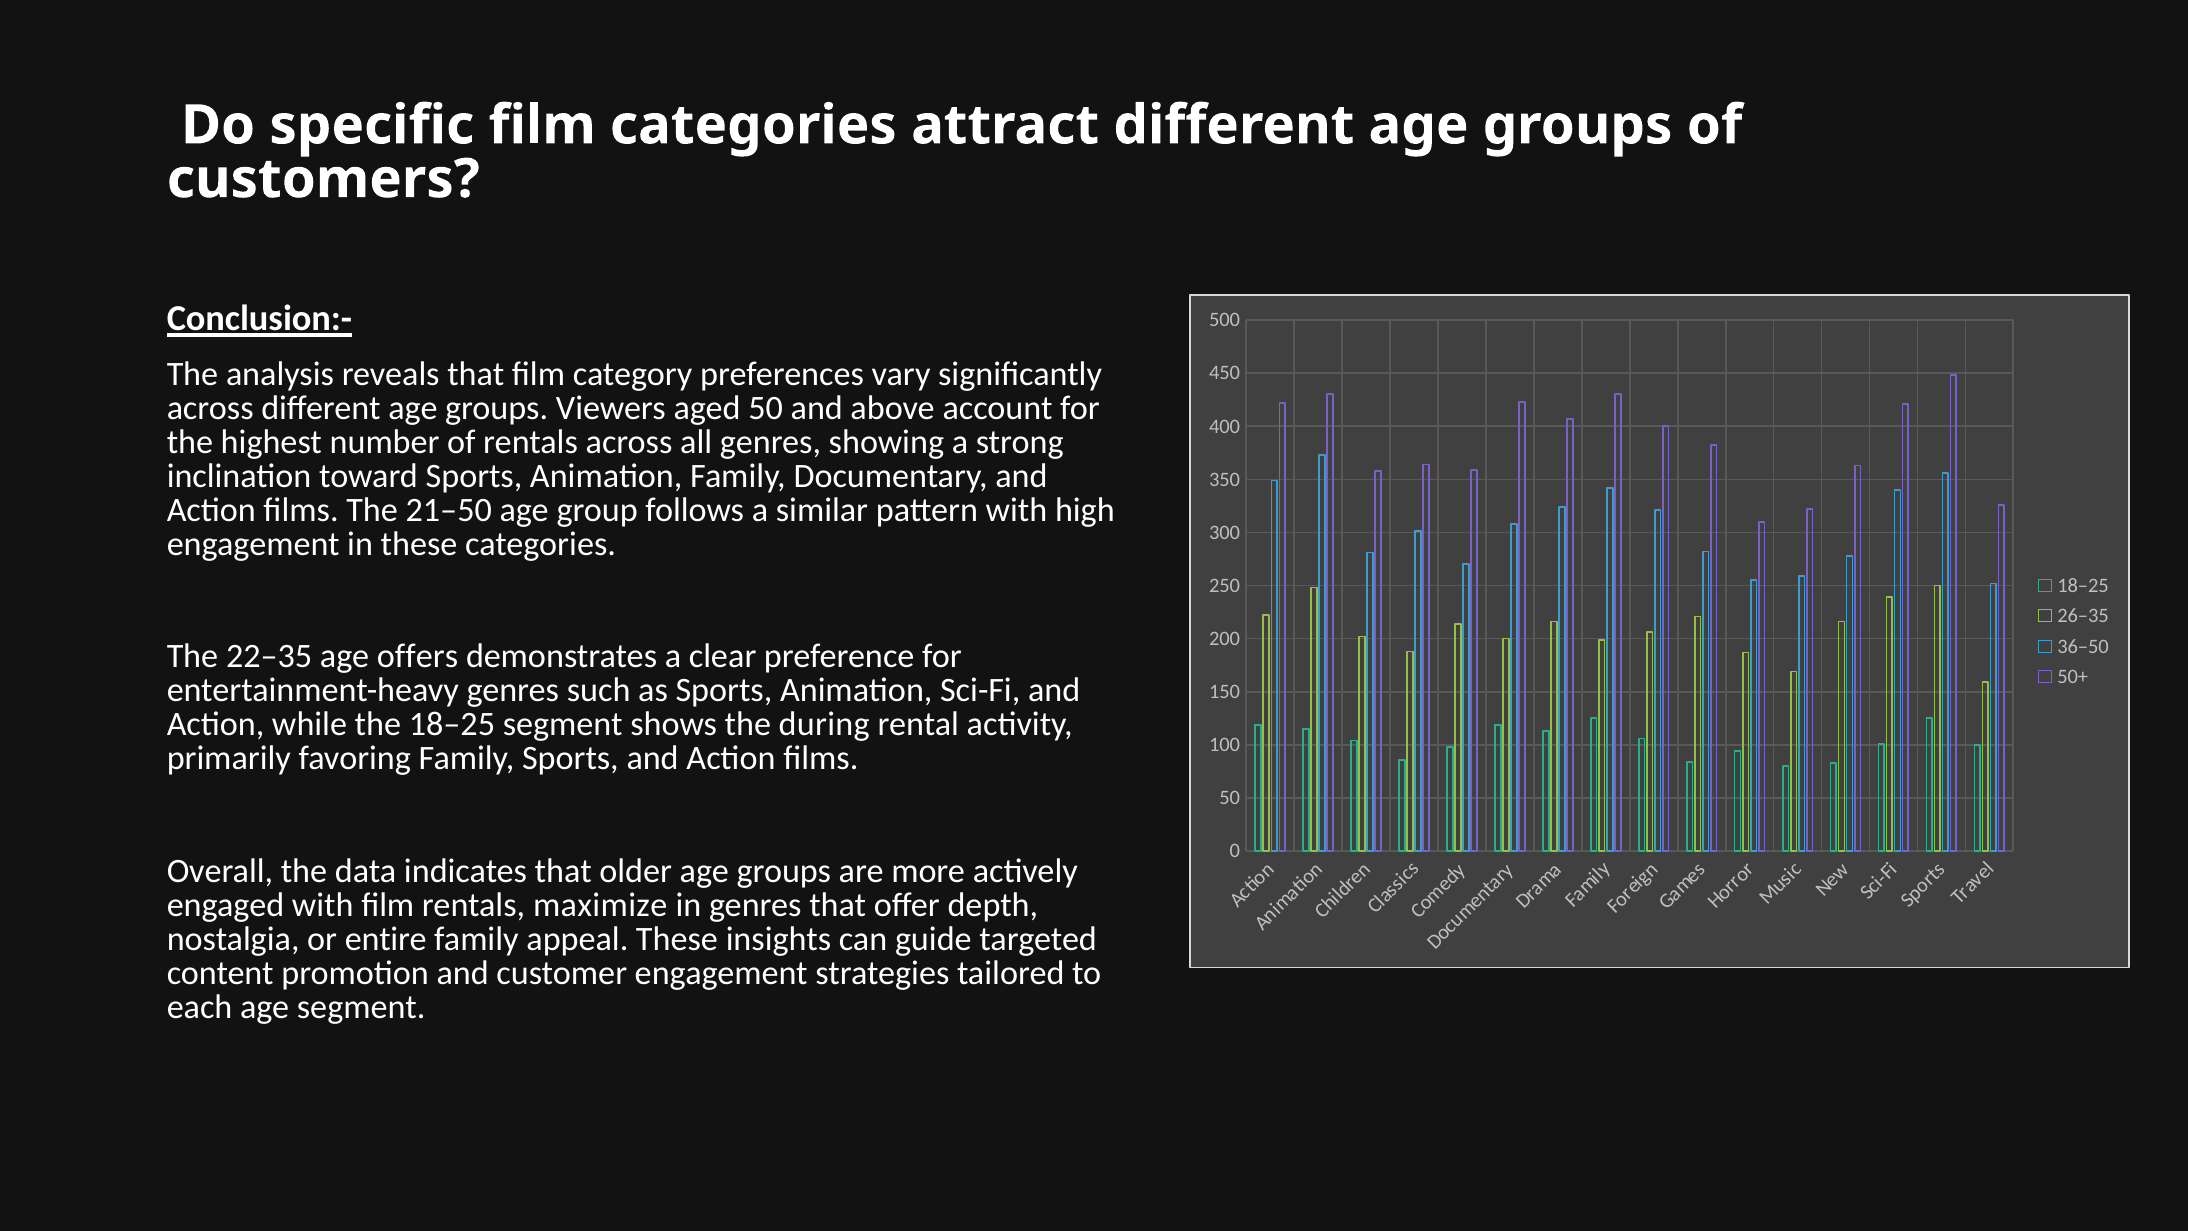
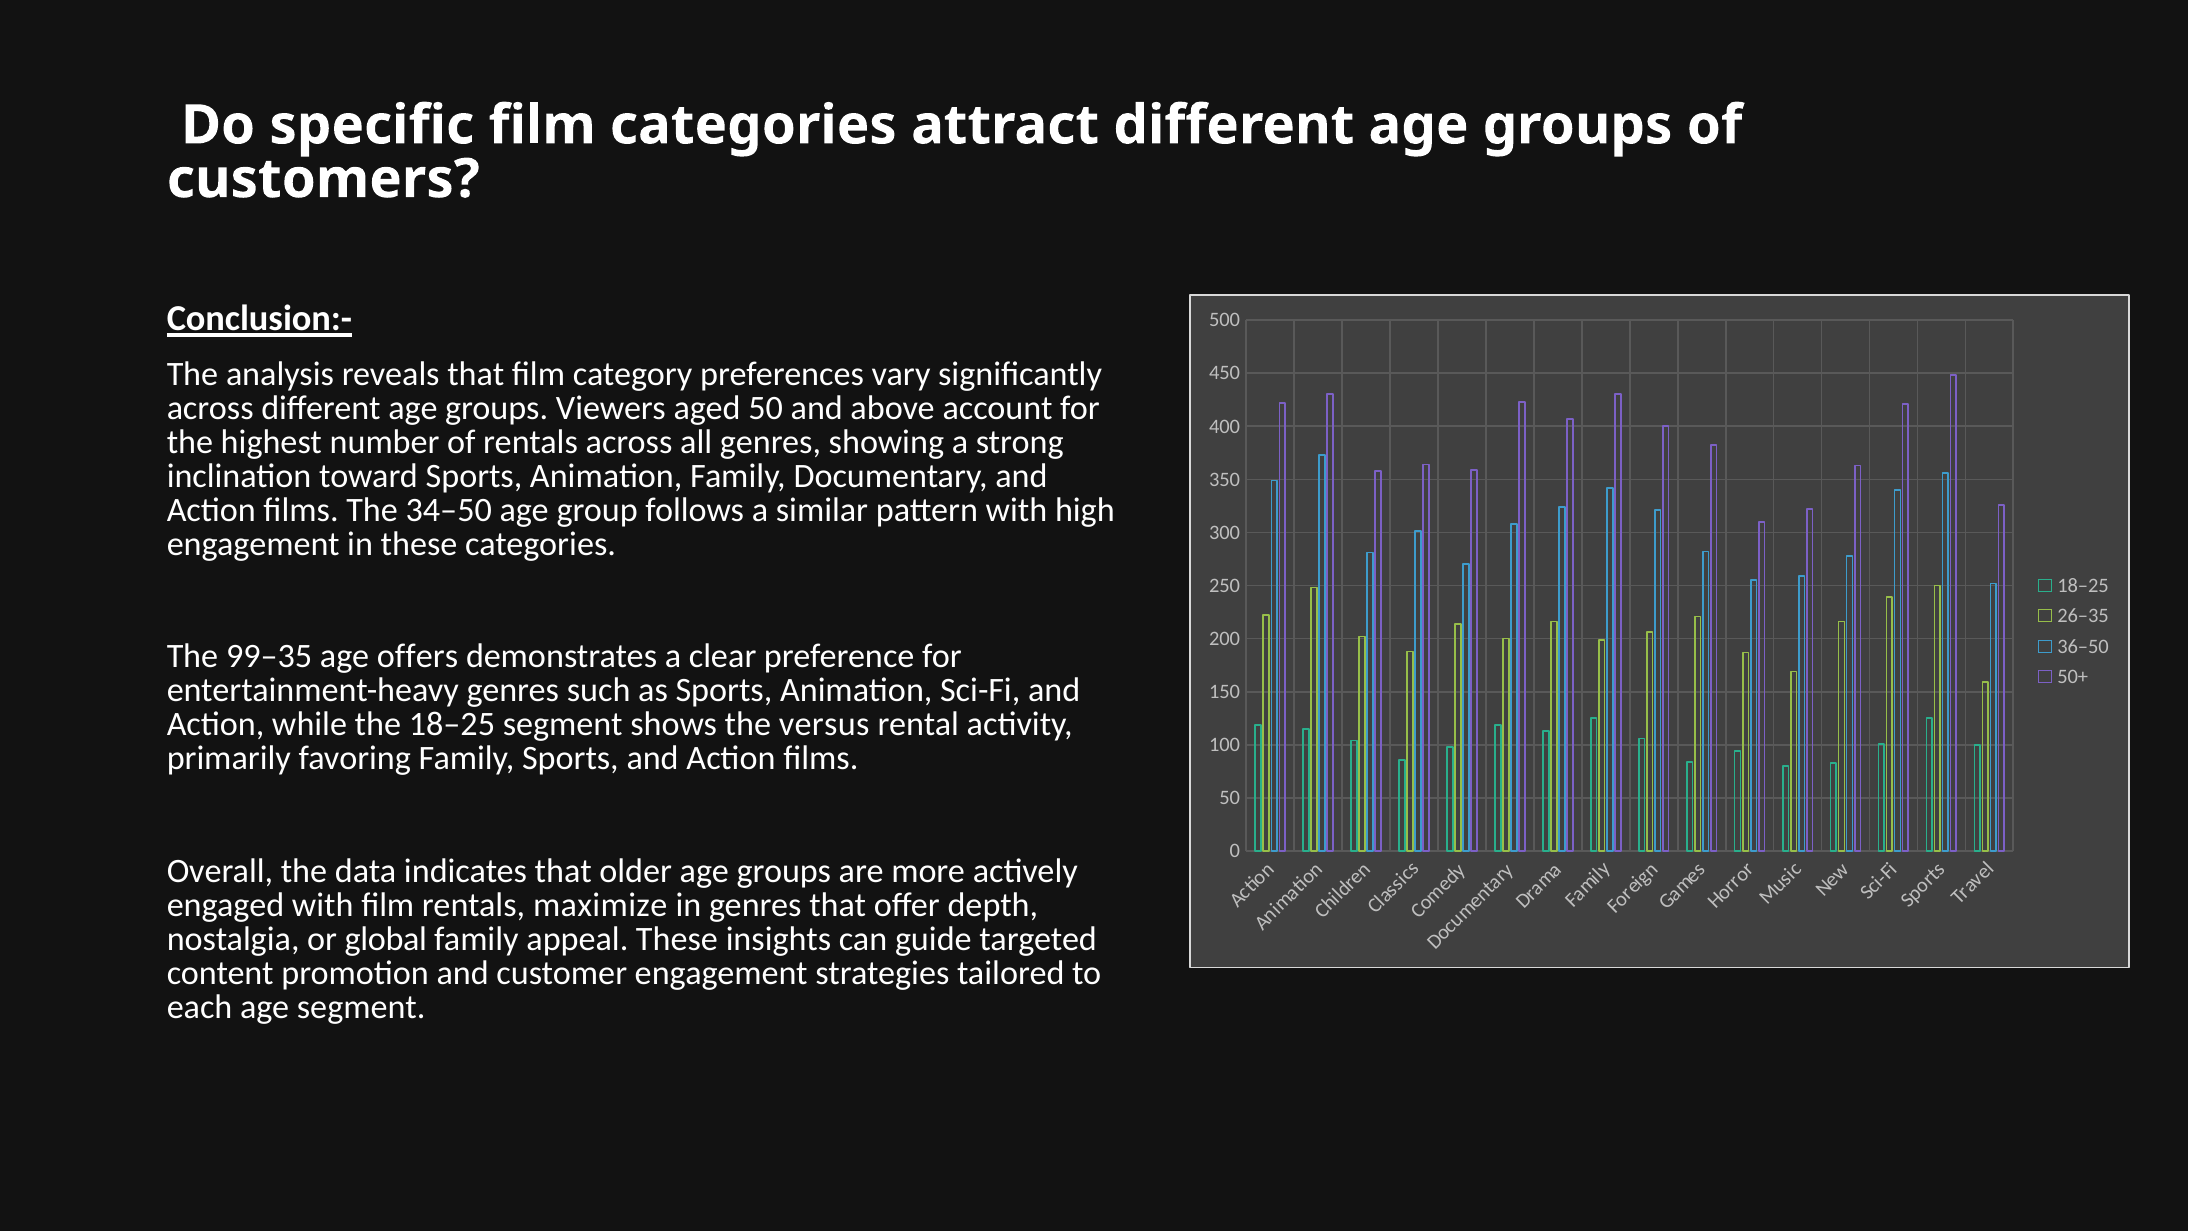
21–50: 21–50 -> 34–50
22–35: 22–35 -> 99–35
during: during -> versus
entire: entire -> global
